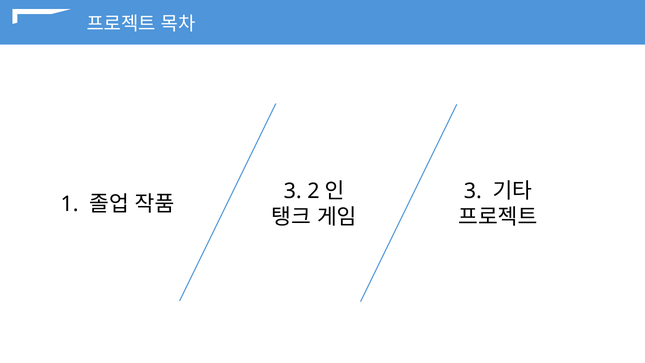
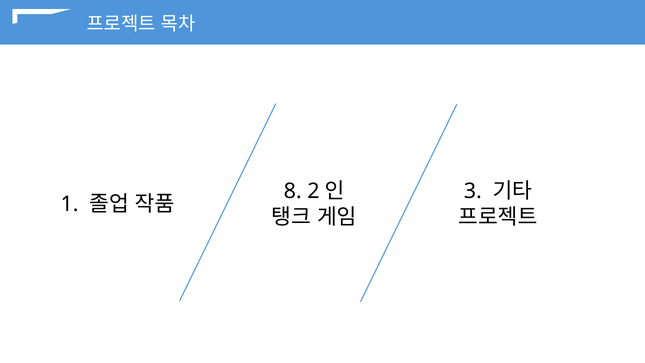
3 at (293, 191): 3 -> 8
